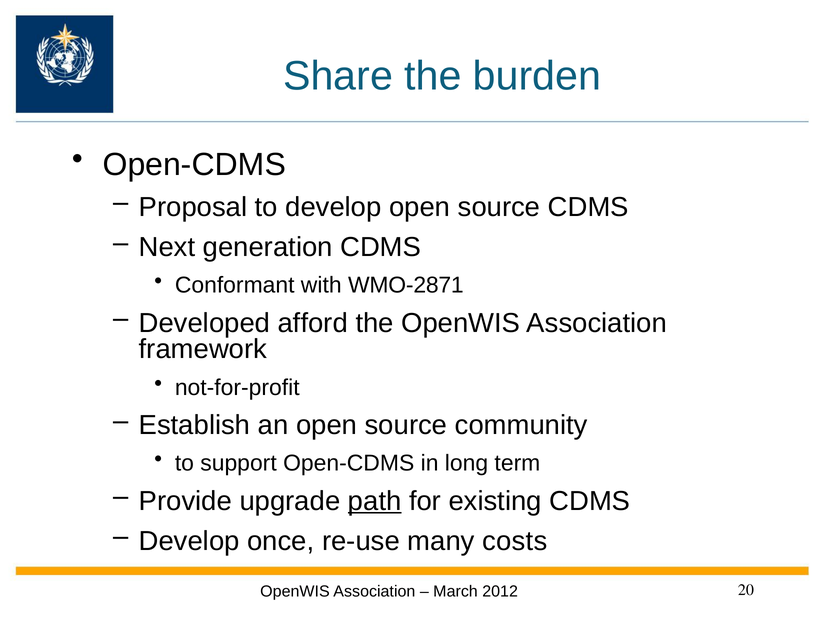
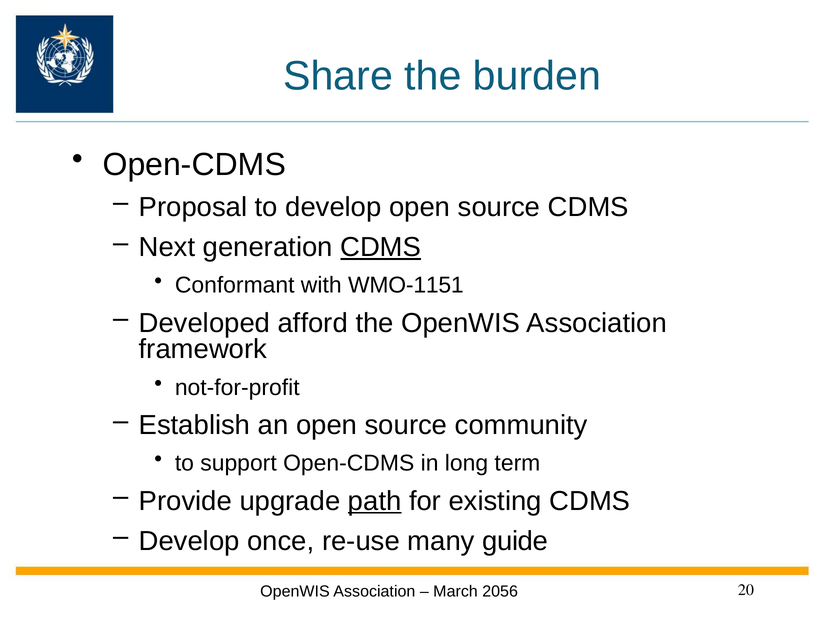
CDMS at (381, 247) underline: none -> present
WMO-2871: WMO-2871 -> WMO-1151
costs: costs -> guide
2012: 2012 -> 2056
